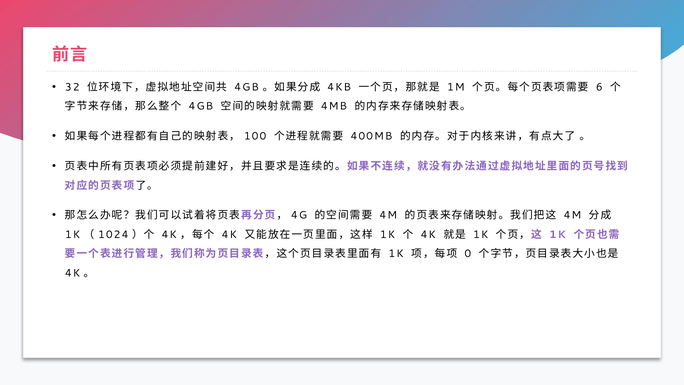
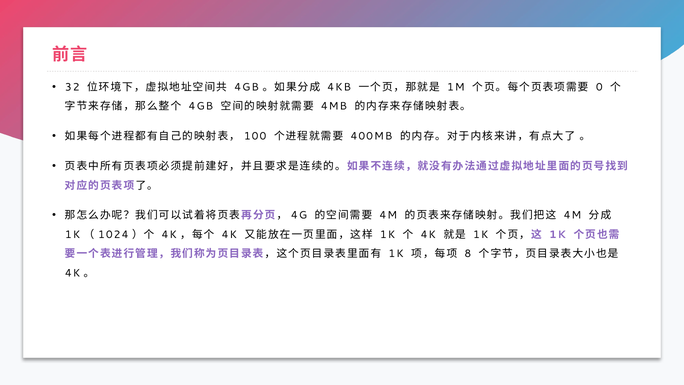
6: 6 -> 0
0: 0 -> 8
